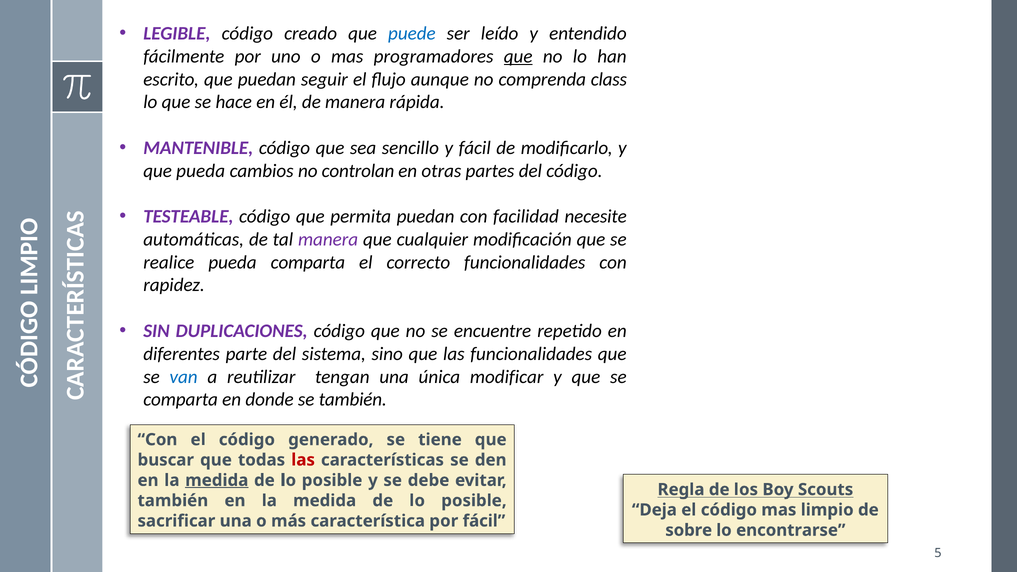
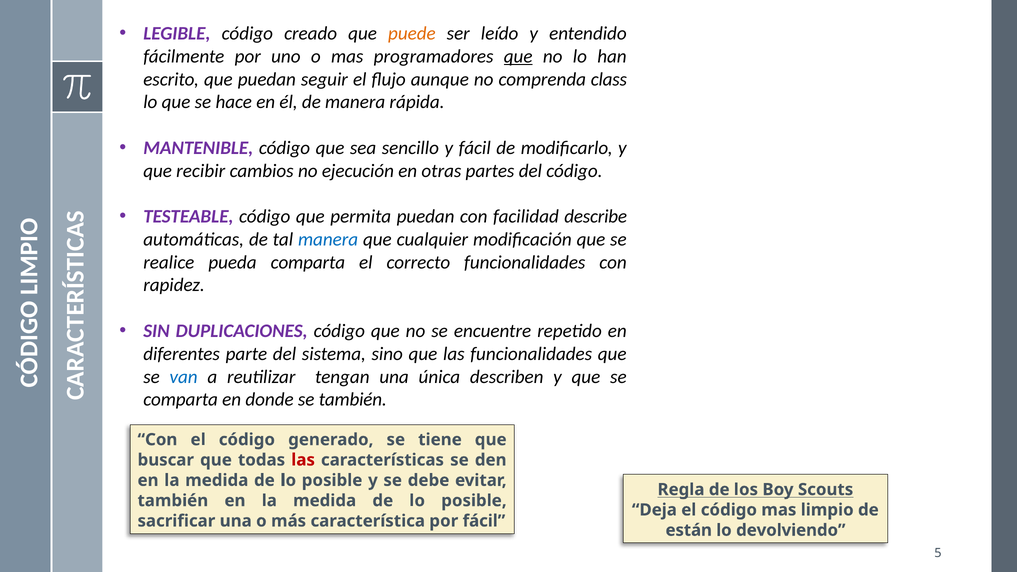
puede colour: blue -> orange
que pueda: pueda -> recibir
controlan: controlan -> ejecución
necesite: necesite -> describe
manera at (328, 240) colour: purple -> blue
modificar: modificar -> describen
medida at (217, 480) underline: present -> none
sobre: sobre -> están
encontrarse: encontrarse -> devolviendo
